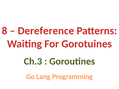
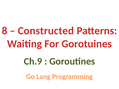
Dereference: Dereference -> Constructed
Ch.3: Ch.3 -> Ch.9
